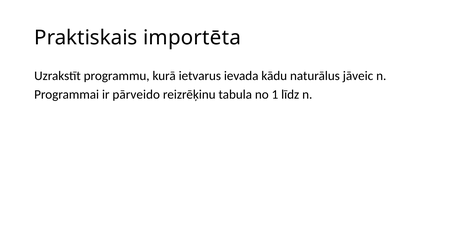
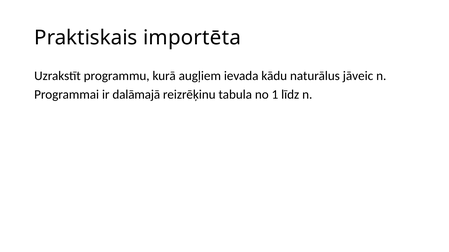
ietvarus: ietvarus -> augļiem
pārveido: pārveido -> dalāmajā
